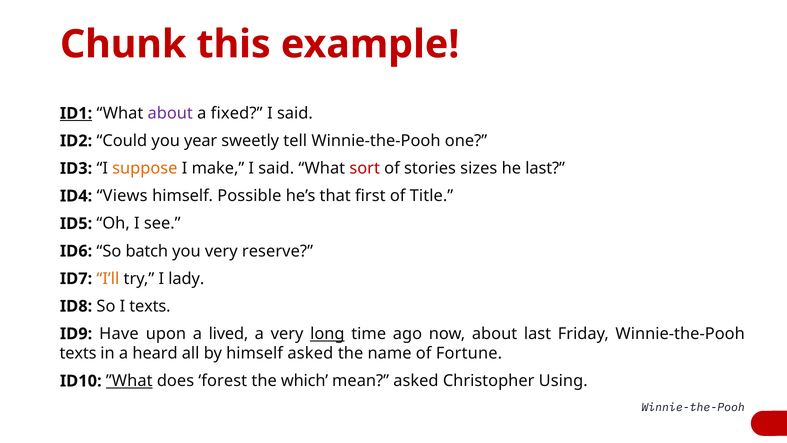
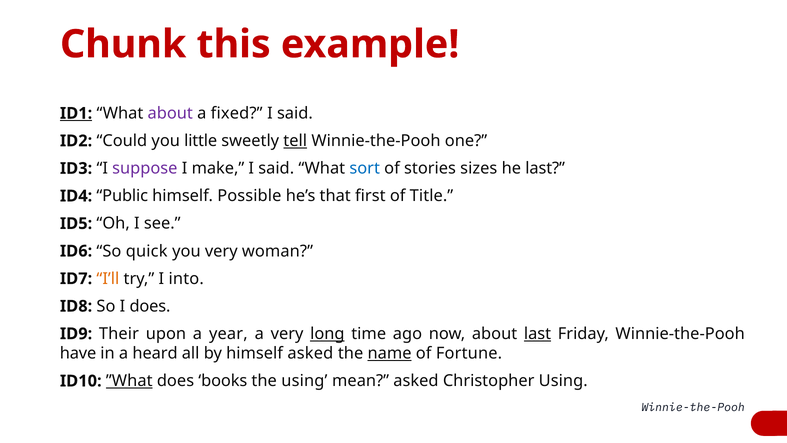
year: year -> little
tell underline: none -> present
suppose colour: orange -> purple
sort colour: red -> blue
Views: Views -> Public
batch: batch -> quick
reserve: reserve -> woman
lady: lady -> into
I texts: texts -> does
Have: Have -> Their
lived: lived -> year
last at (538, 334) underline: none -> present
texts at (78, 353): texts -> have
name underline: none -> present
forest: forest -> books
the which: which -> using
